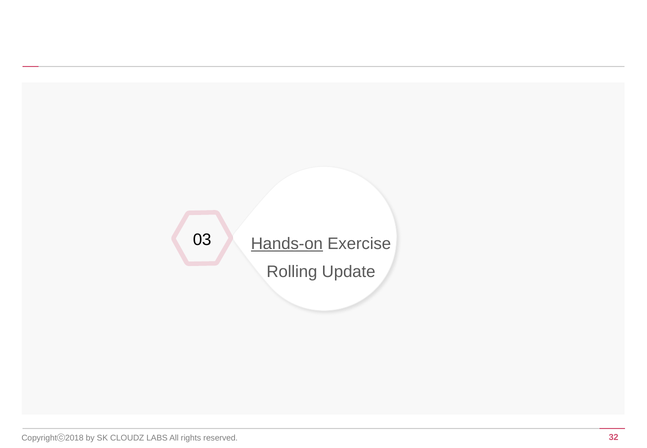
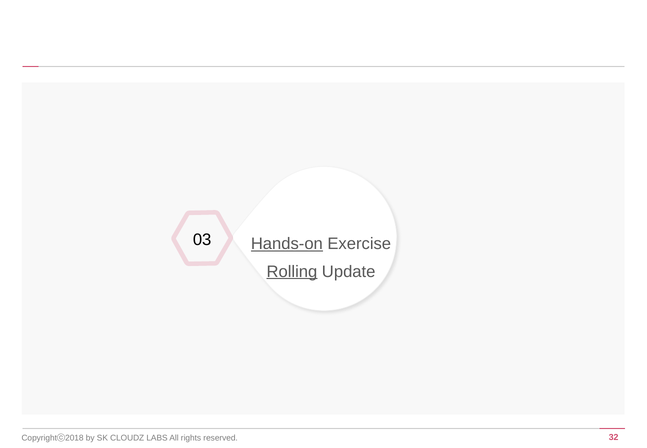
Rolling underline: none -> present
